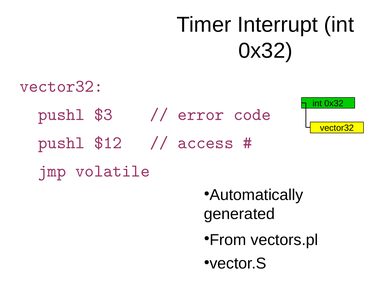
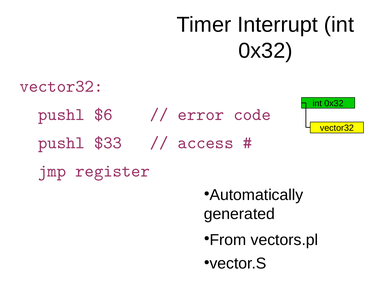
$3: $3 -> $6
$12: $12 -> $33
volatile: volatile -> register
